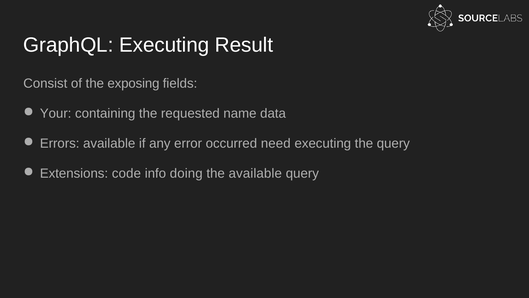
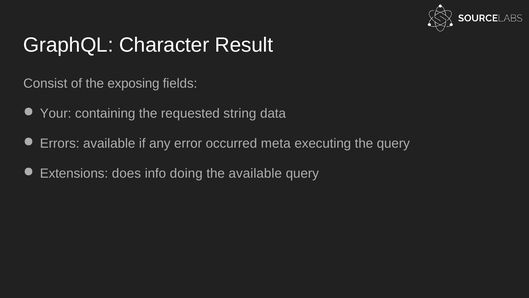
GraphQL Executing: Executing -> Character
name: name -> string
need: need -> meta
code: code -> does
